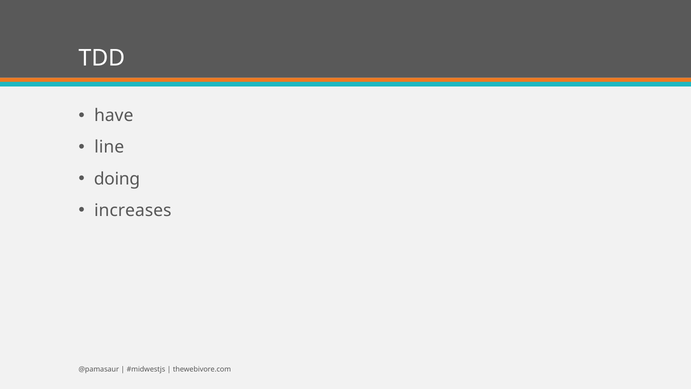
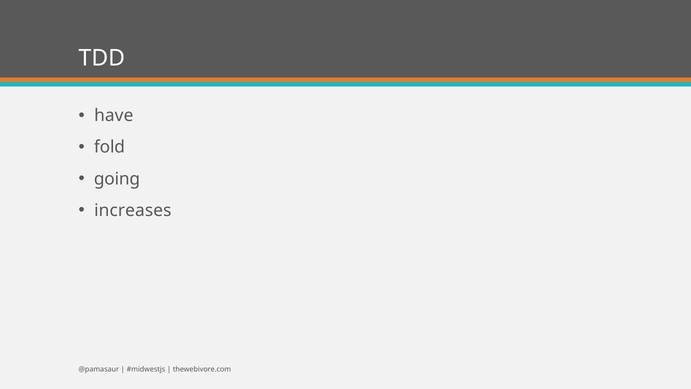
line: line -> fold
doing: doing -> going
